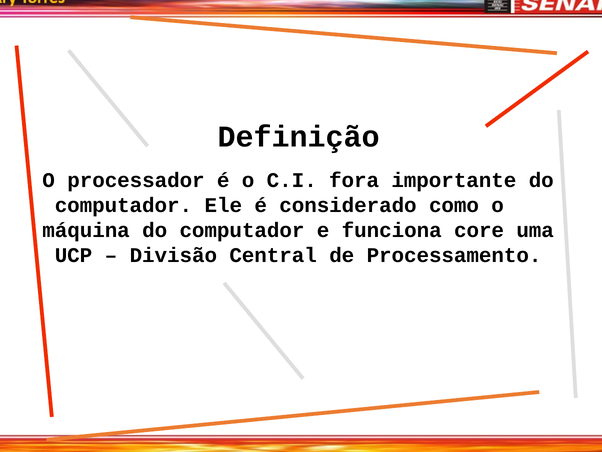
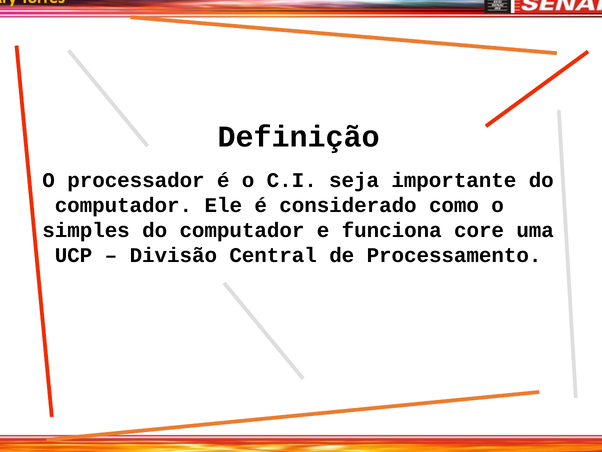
fora: fora -> seja
máquina: máquina -> simples
